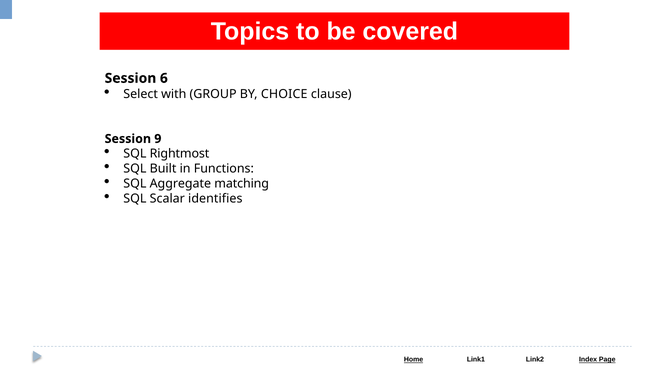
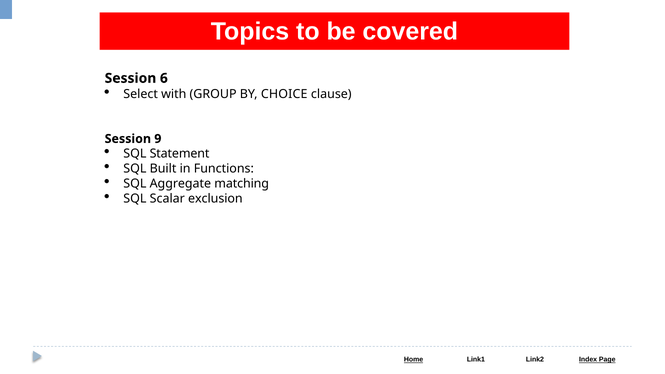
Rightmost: Rightmost -> Statement
identifies: identifies -> exclusion
